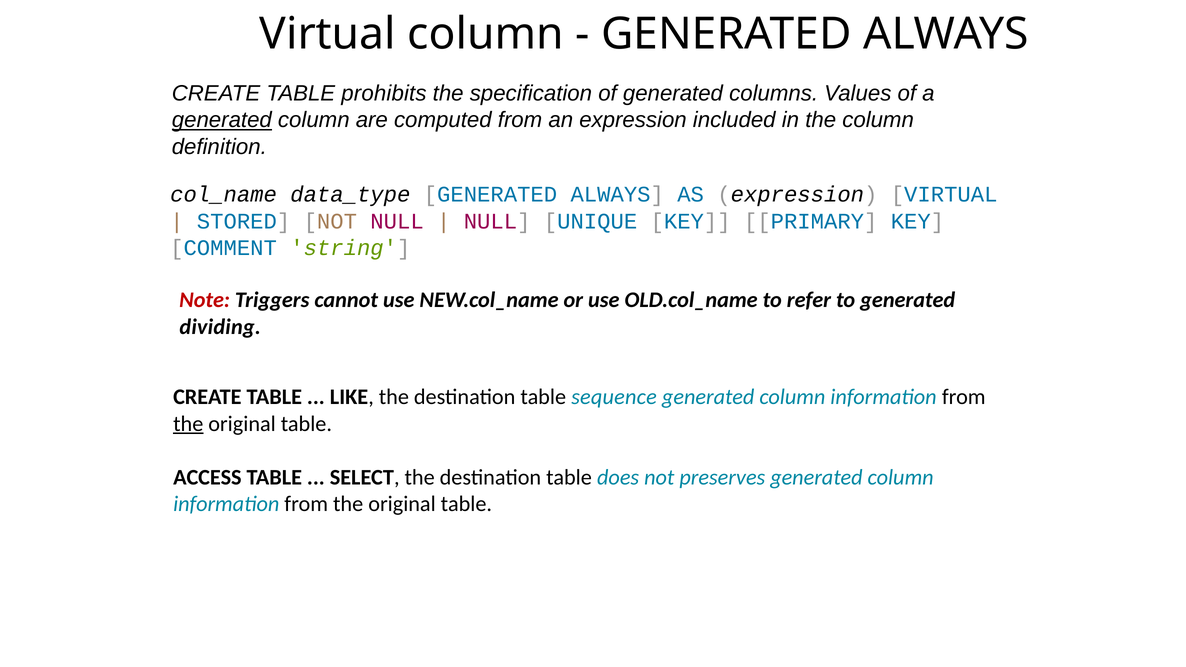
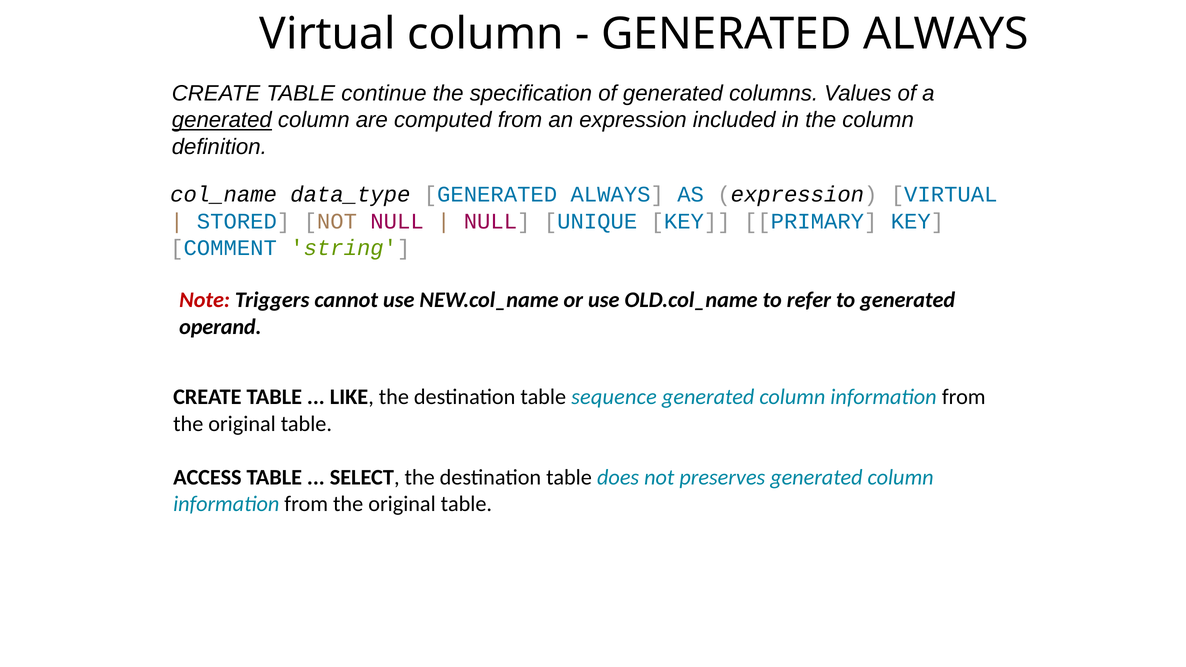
prohibits: prohibits -> continue
dividing: dividing -> operand
the at (188, 424) underline: present -> none
